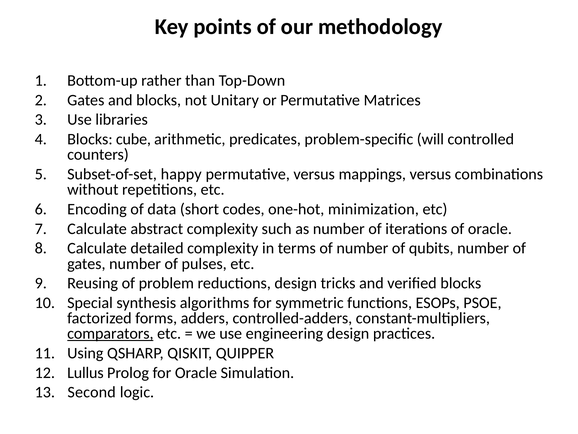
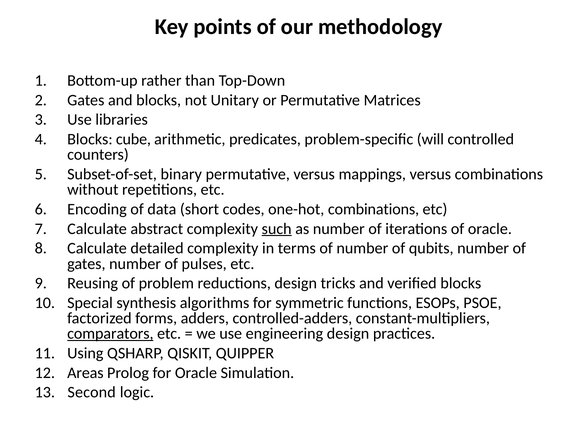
happy: happy -> binary
one-hot minimization: minimization -> combinations
such underline: none -> present
Lullus: Lullus -> Areas
